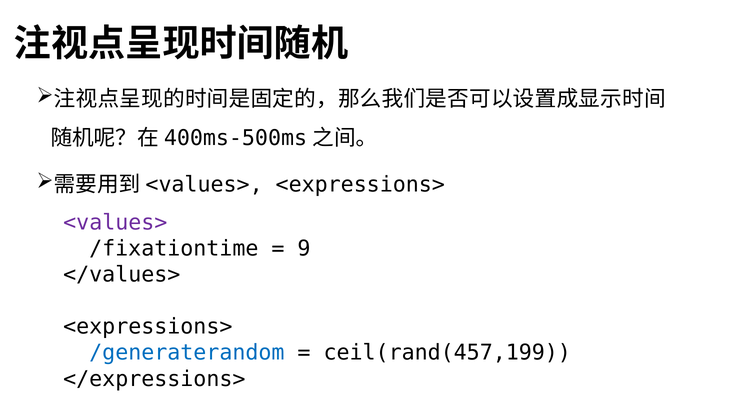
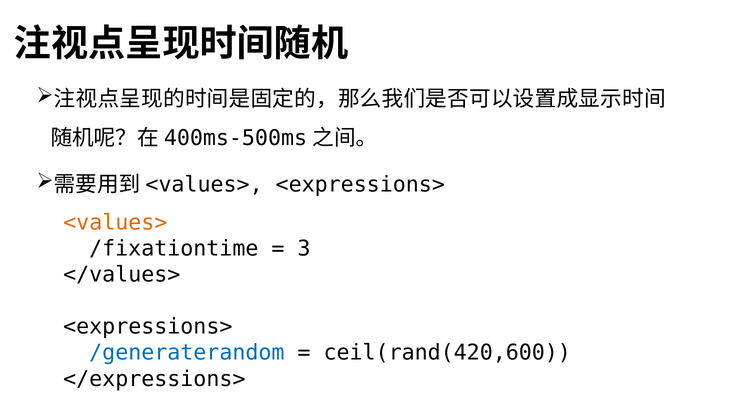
<values> colour: purple -> orange
9: 9 -> 3
ceil(rand(457,199: ceil(rand(457,199 -> ceil(rand(420,600
